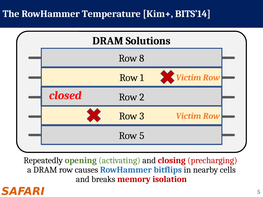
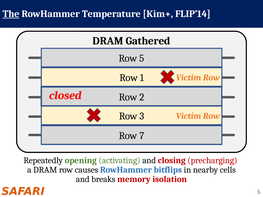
The underline: none -> present
BITS’14: BITS’14 -> FLIP’14
Solutions: Solutions -> Gathered
Row 8: 8 -> 5
Row 5: 5 -> 7
